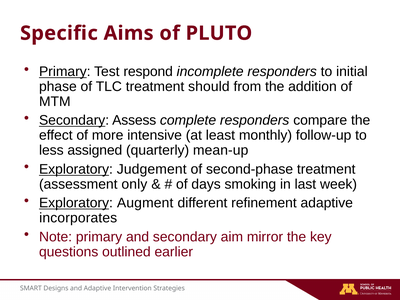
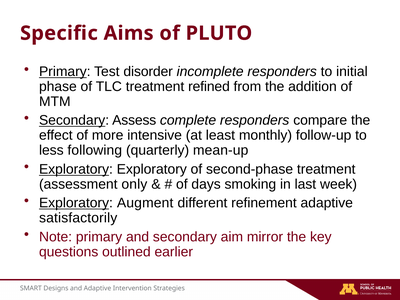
respond: respond -> disorder
should: should -> refined
assigned: assigned -> following
Exploratory Judgement: Judgement -> Exploratory
incorporates: incorporates -> satisfactorily
